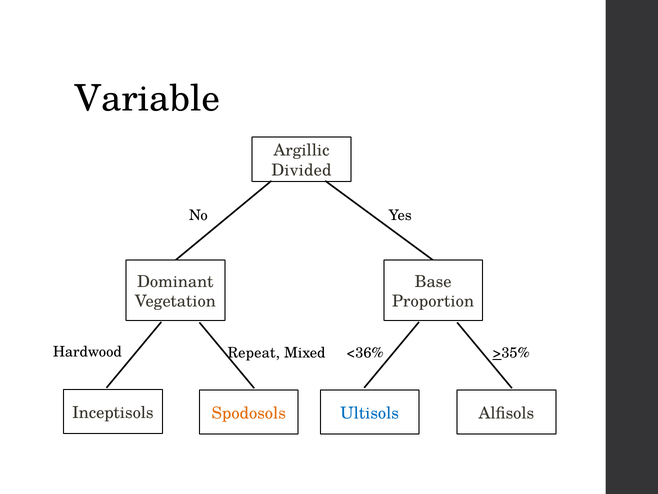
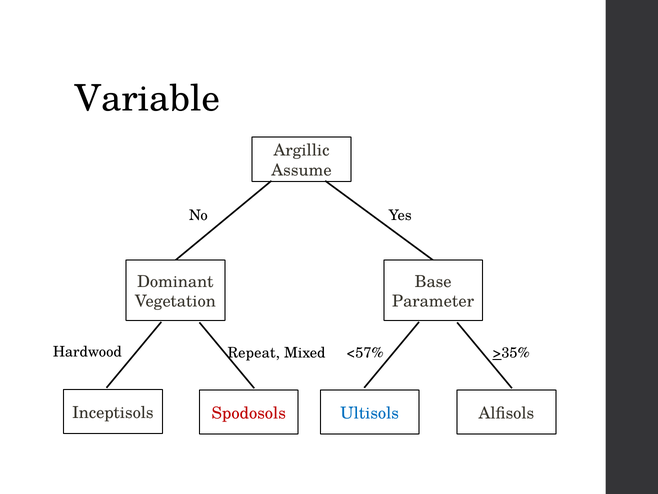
Divided: Divided -> Assume
Proportion: Proportion -> Parameter
<36%: <36% -> <57%
Spodosols colour: orange -> red
